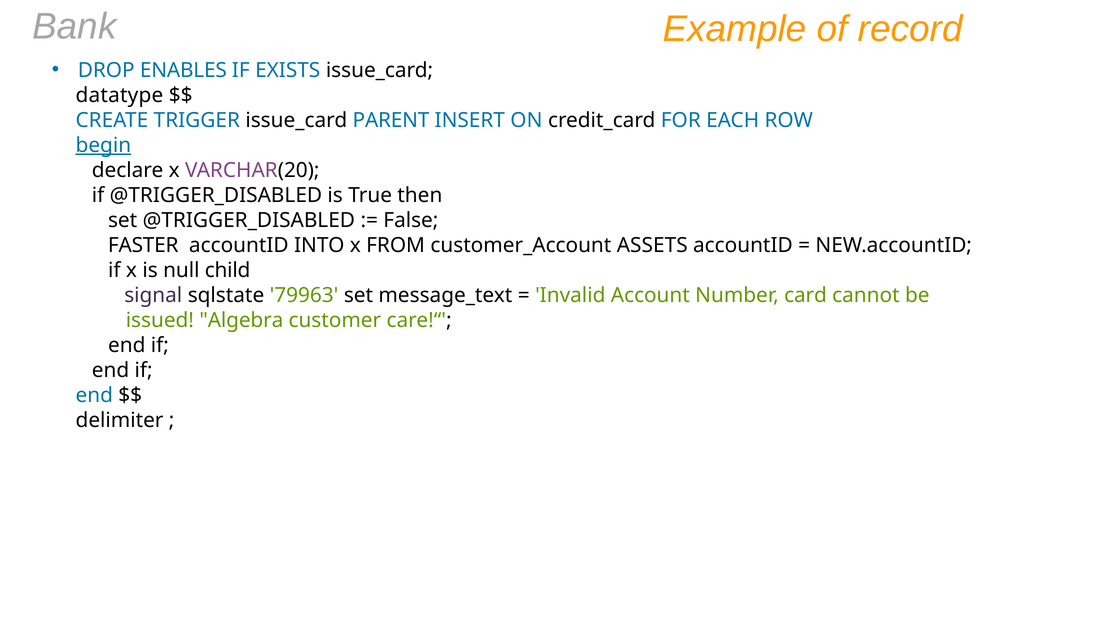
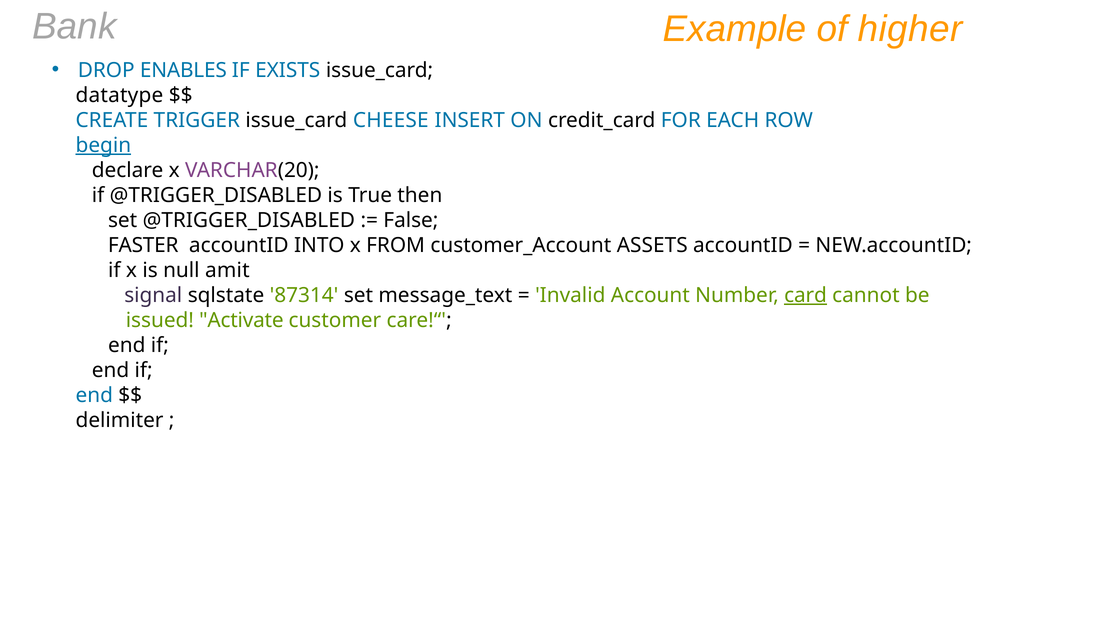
record: record -> higher
PARENT: PARENT -> CHEESE
child: child -> amit
79963: 79963 -> 87314
card underline: none -> present
Algebra: Algebra -> Activate
